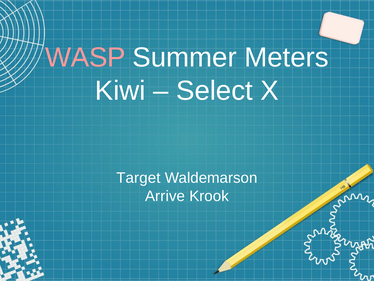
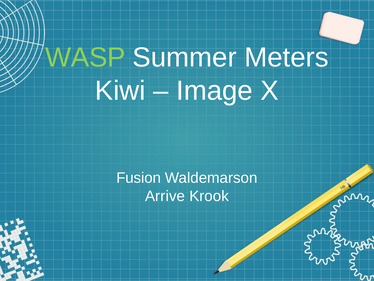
WASP colour: pink -> light green
Select: Select -> Image
Target: Target -> Fusion
